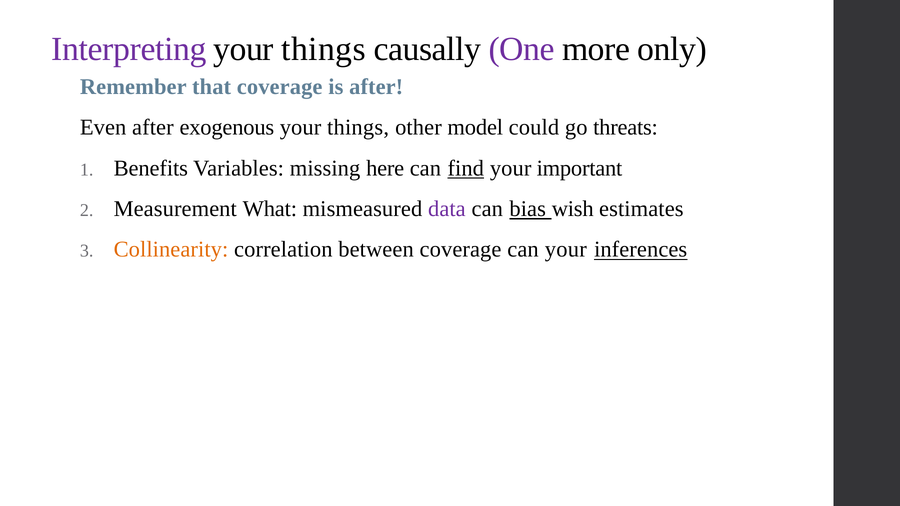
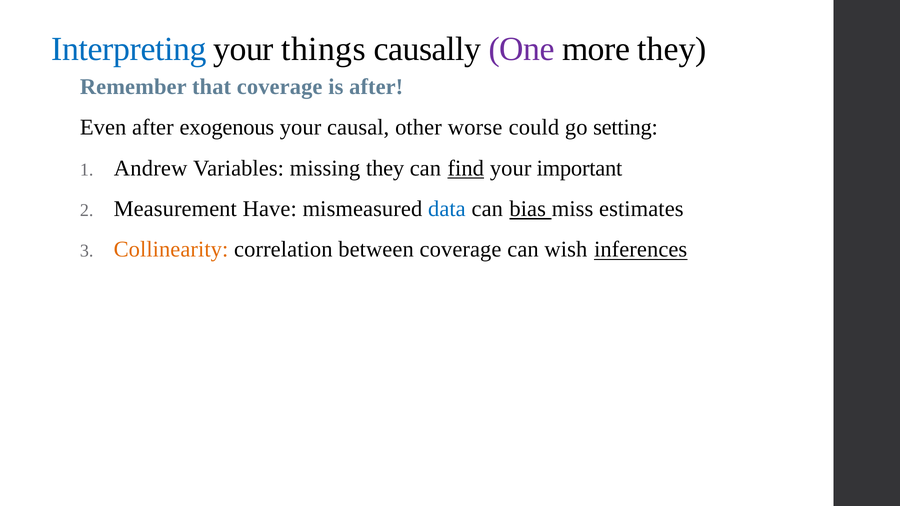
Interpreting colour: purple -> blue
more only: only -> they
things at (358, 128): things -> causal
model: model -> worse
threats: threats -> setting
Benefits: Benefits -> Andrew
missing here: here -> they
What: What -> Have
data colour: purple -> blue
wish: wish -> miss
can your: your -> wish
